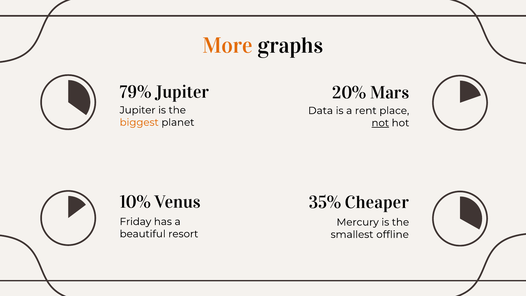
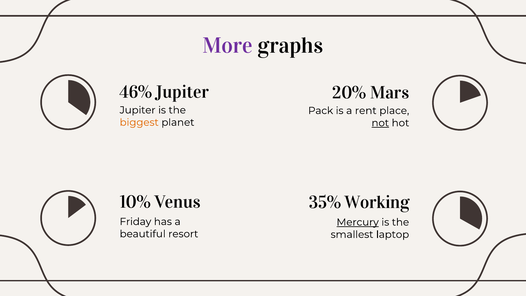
More colour: orange -> purple
79%: 79% -> 46%
Data: Data -> Pack
Cheaper: Cheaper -> Working
Mercury underline: none -> present
offline: offline -> laptop
